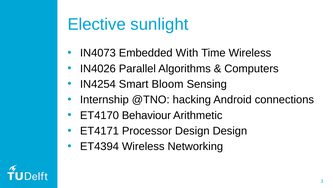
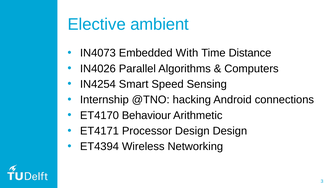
sunlight: sunlight -> ambient
Time Wireless: Wireless -> Distance
Bloom: Bloom -> Speed
